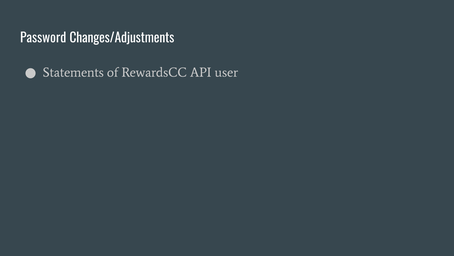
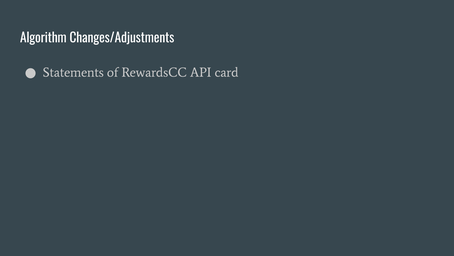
Password: Password -> Algorithm
user: user -> card
